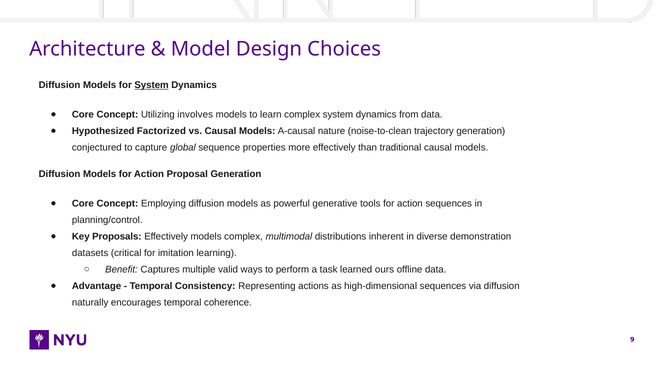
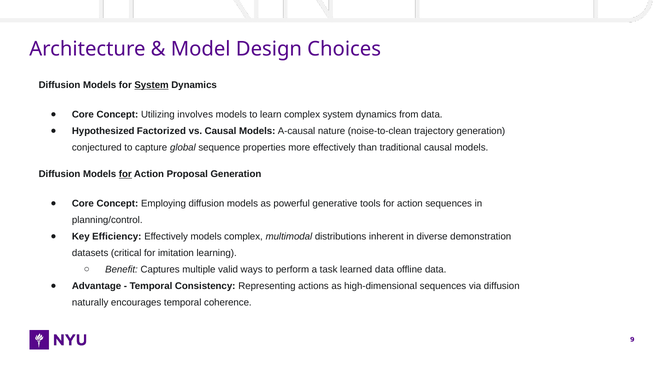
for at (125, 174) underline: none -> present
Proposals: Proposals -> Efficiency
learned ours: ours -> data
